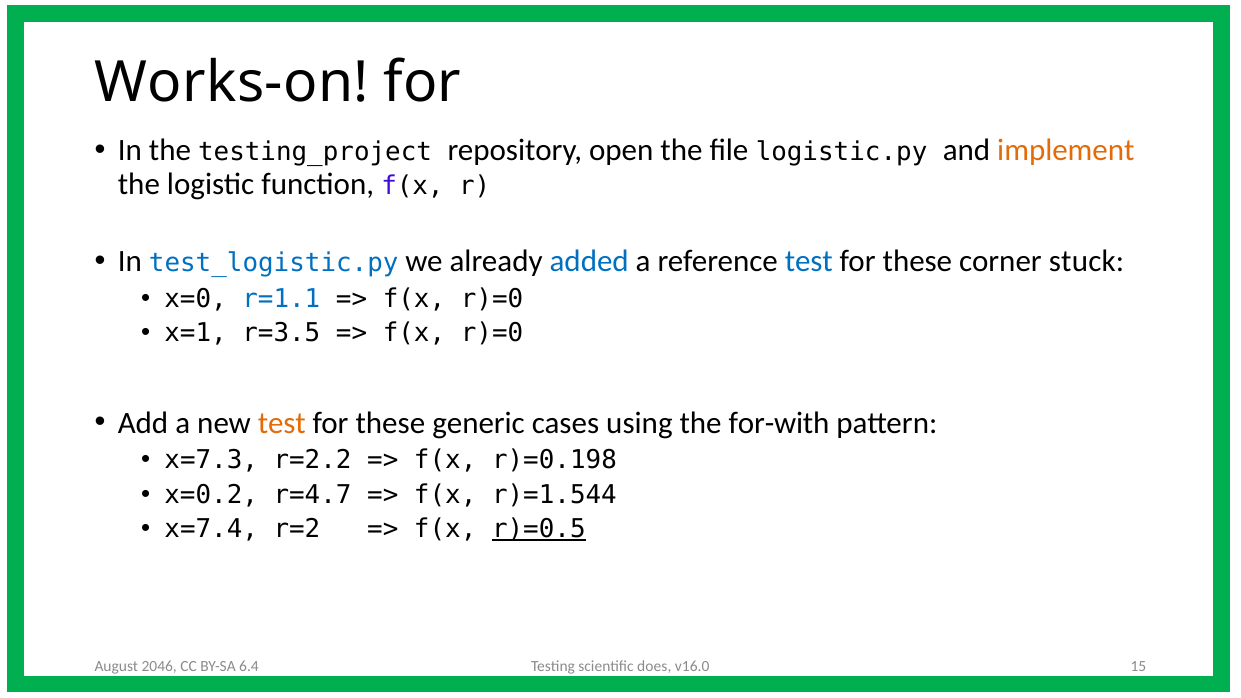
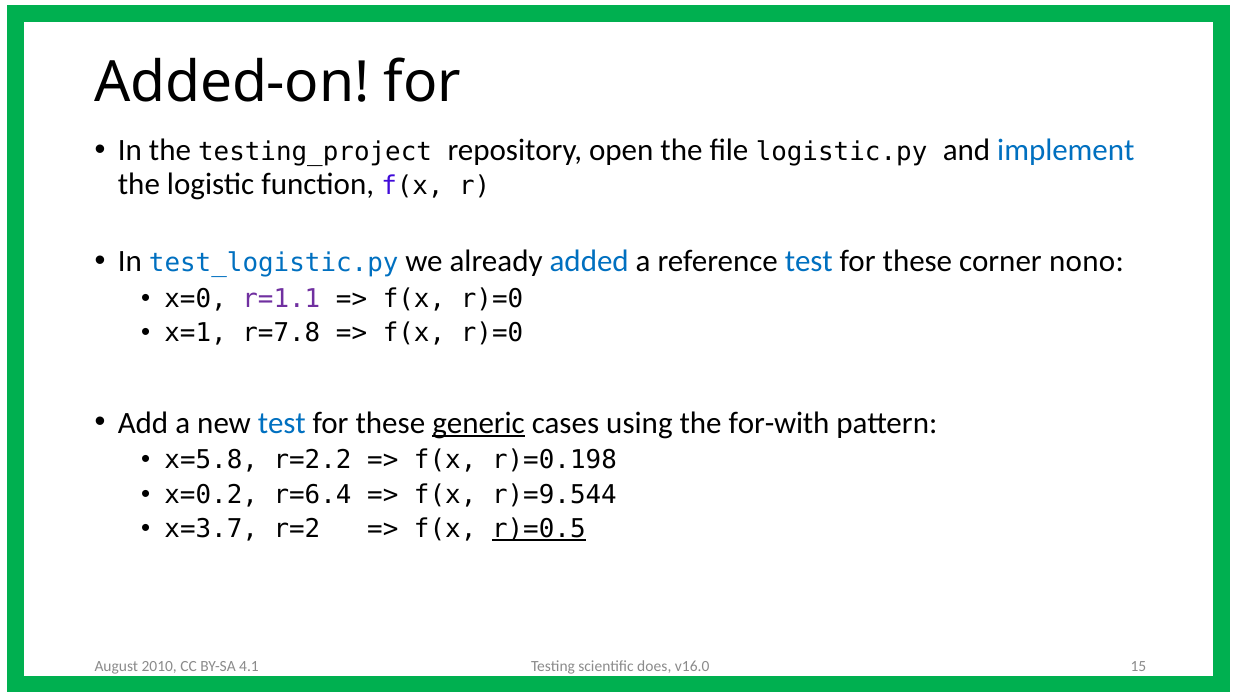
Works-on: Works-on -> Added-on
implement colour: orange -> blue
stuck: stuck -> nono
r=1.1 colour: blue -> purple
r=3.5: r=3.5 -> r=7.8
test at (282, 423) colour: orange -> blue
generic underline: none -> present
x=7.3: x=7.3 -> x=5.8
r=4.7: r=4.7 -> r=6.4
r)=1.544: r)=1.544 -> r)=9.544
x=7.4: x=7.4 -> x=3.7
2046: 2046 -> 2010
6.4: 6.4 -> 4.1
